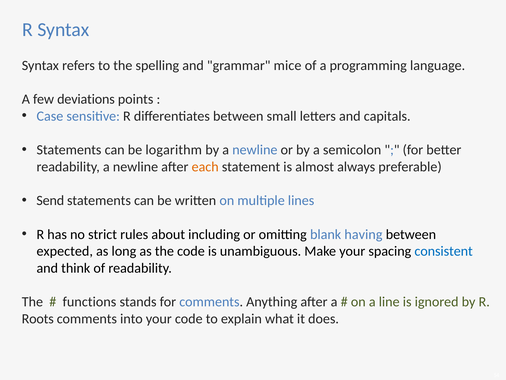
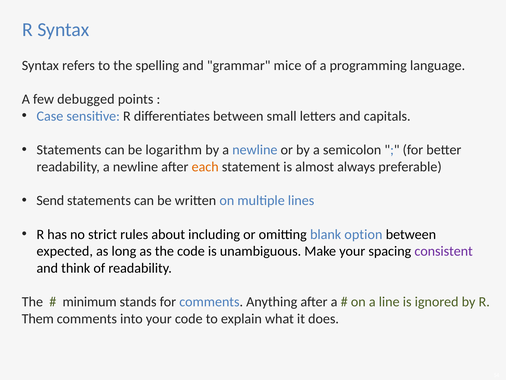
deviations: deviations -> debugged
having: having -> option
consistent colour: blue -> purple
functions: functions -> minimum
Roots: Roots -> Them
